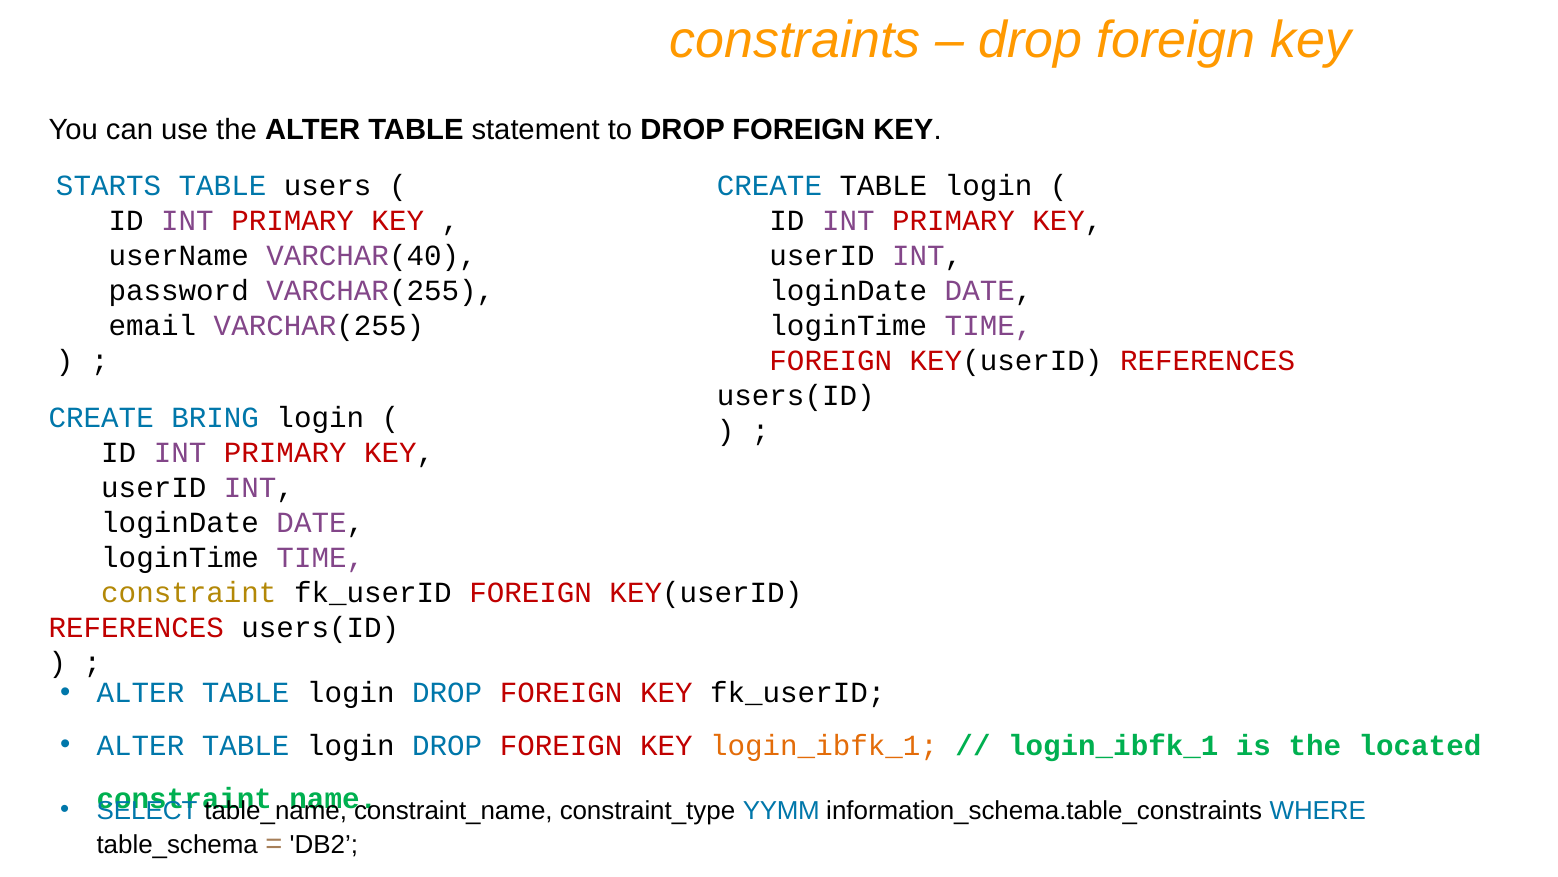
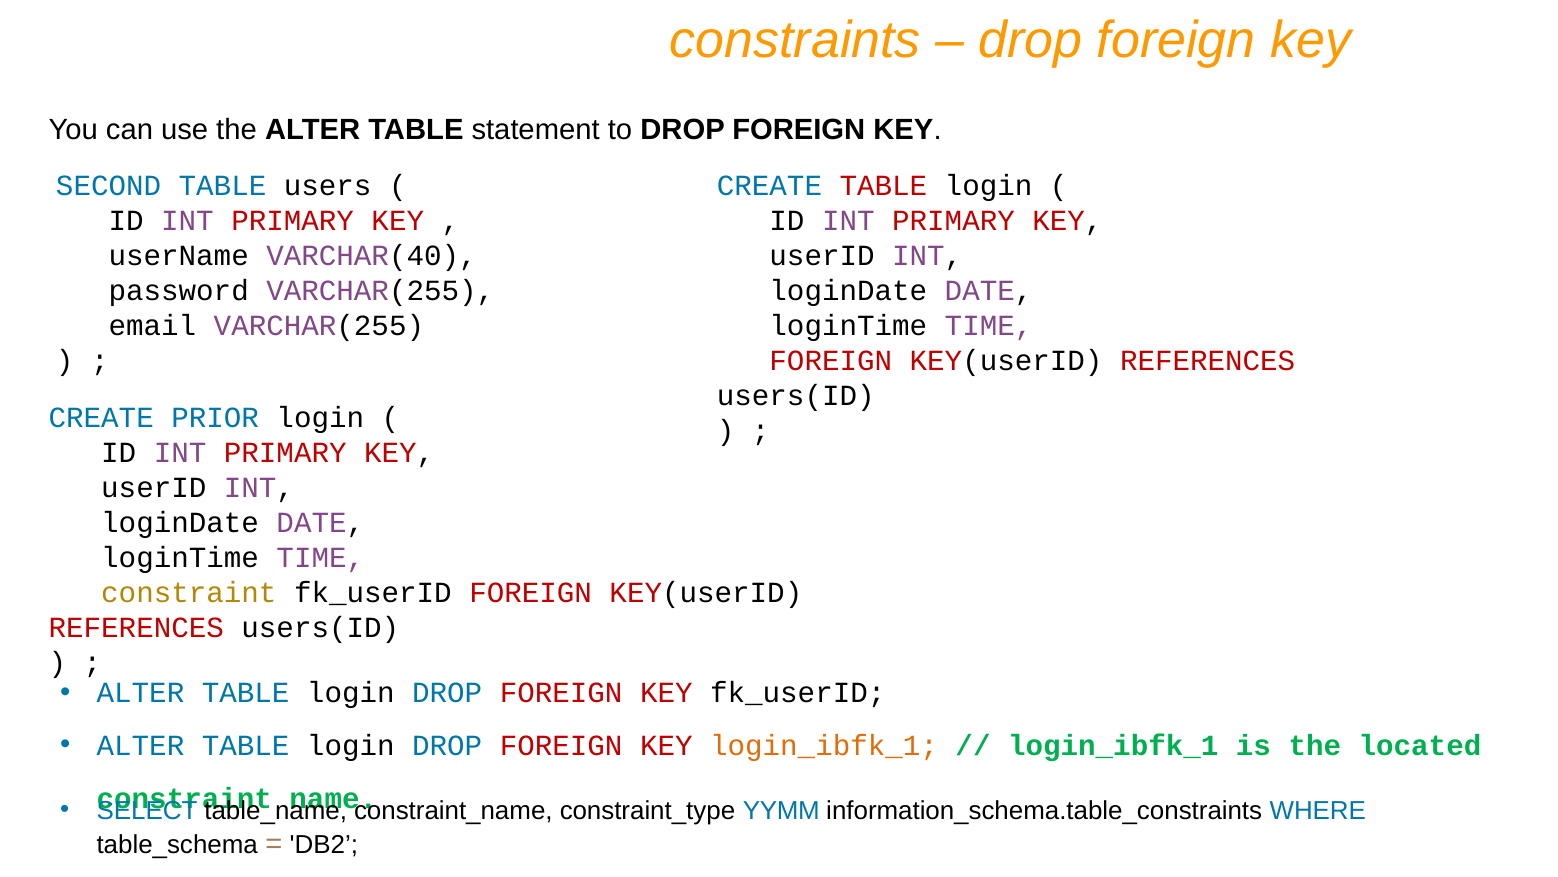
STARTS: STARTS -> SECOND
TABLE at (883, 185) colour: black -> red
BRING: BRING -> PRIOR
